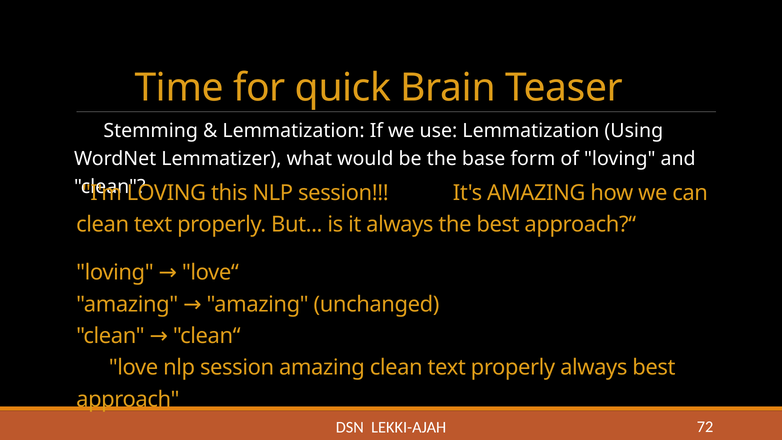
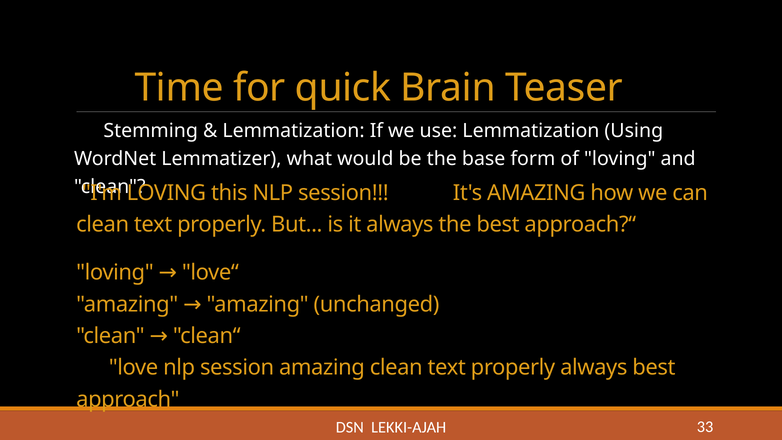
72: 72 -> 33
